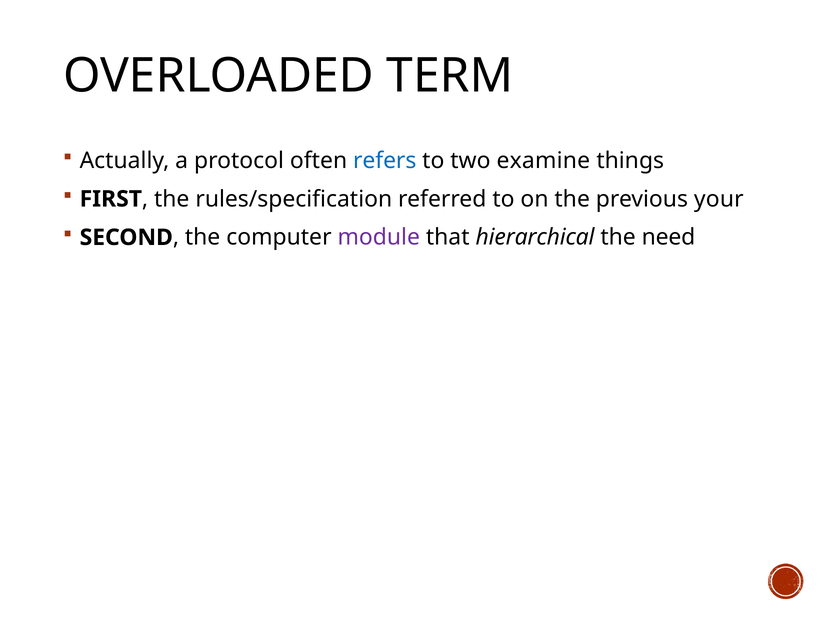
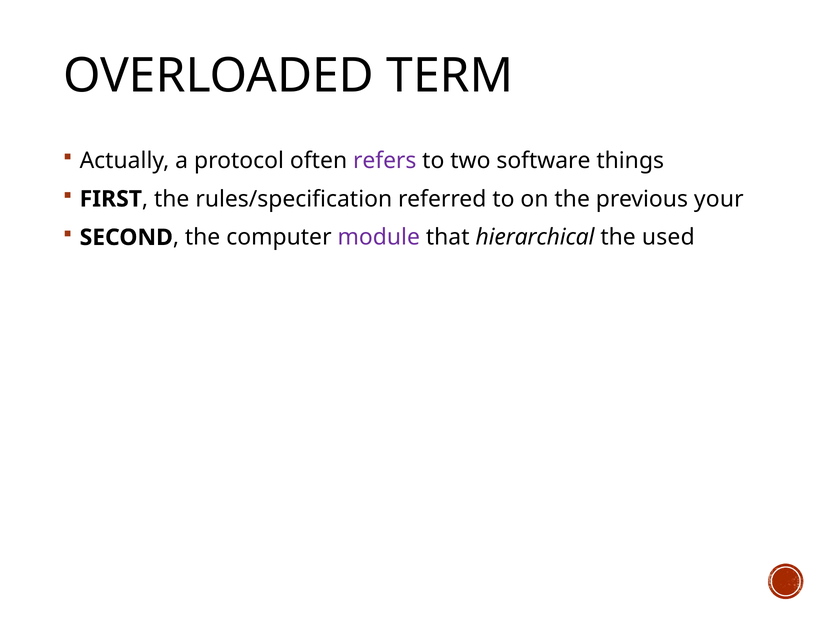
refers colour: blue -> purple
examine: examine -> software
need: need -> used
